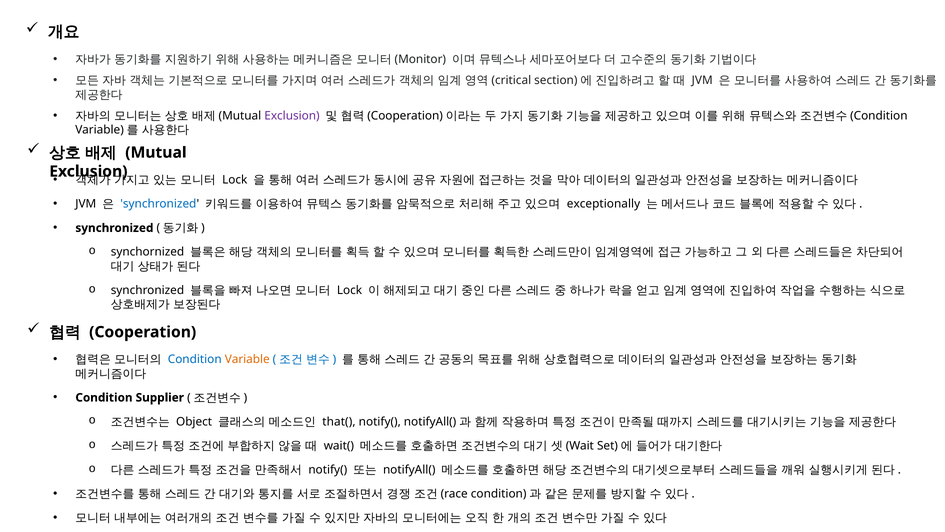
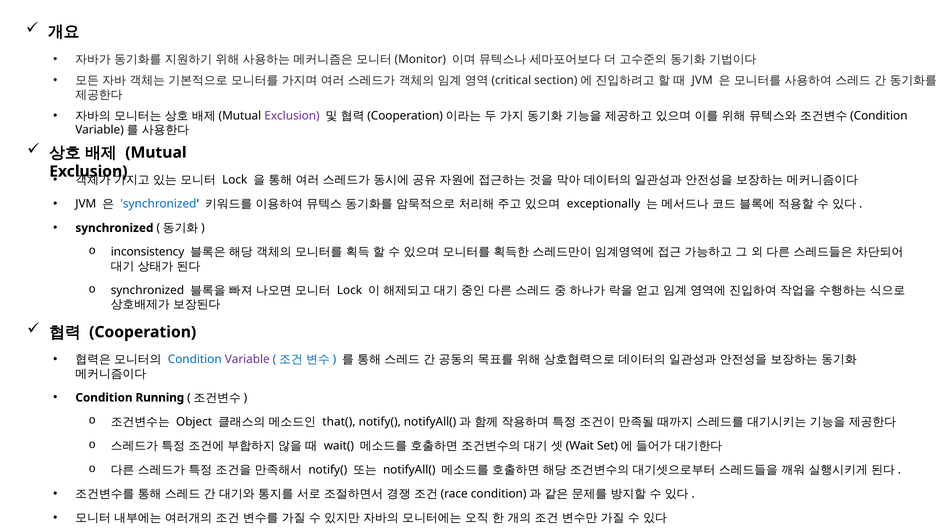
synchornized: synchornized -> inconsistency
Variable colour: orange -> purple
Supplier: Supplier -> Running
